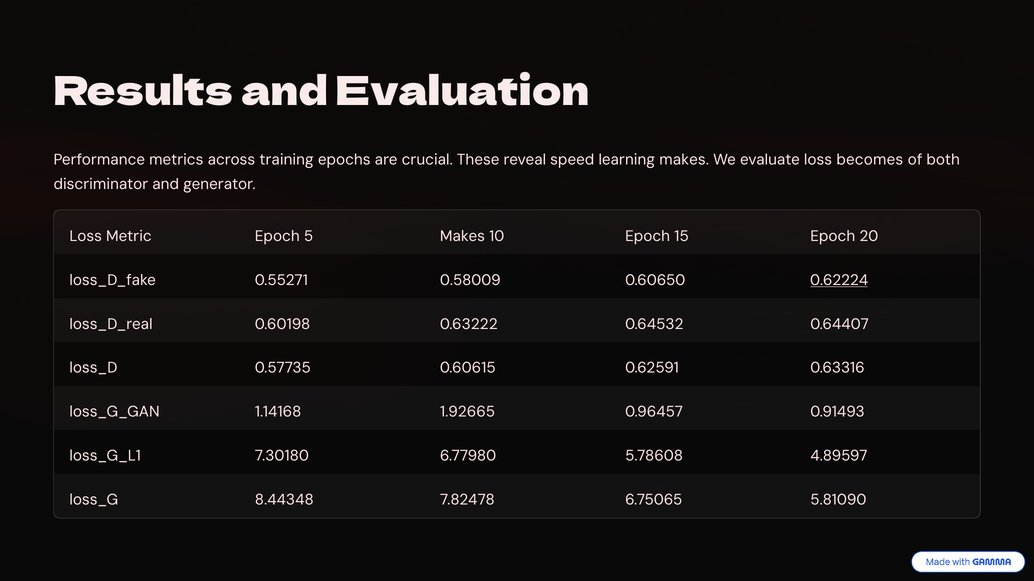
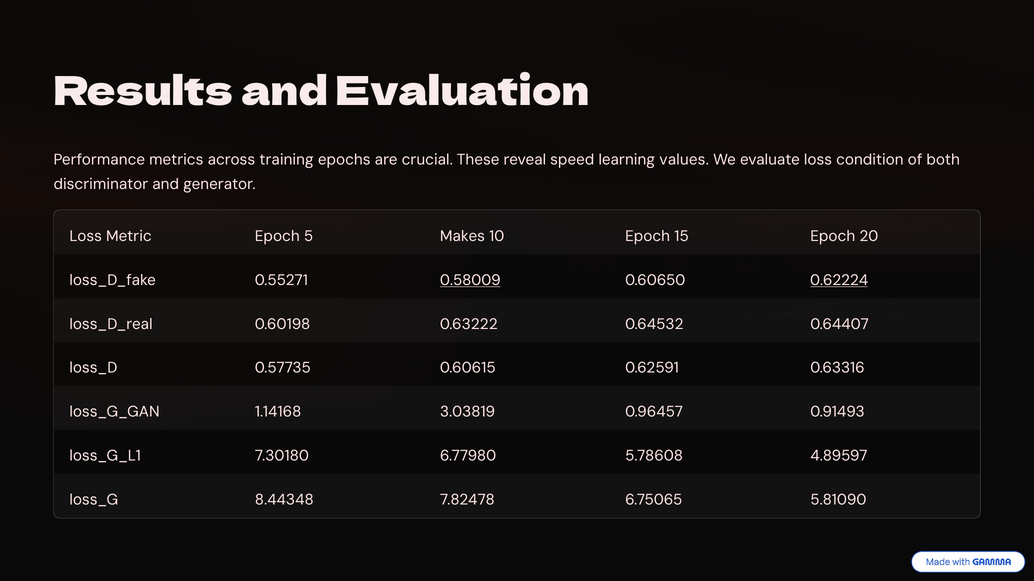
learning makes: makes -> values
becomes: becomes -> condition
0.58009 underline: none -> present
1.92665: 1.92665 -> 3.03819
